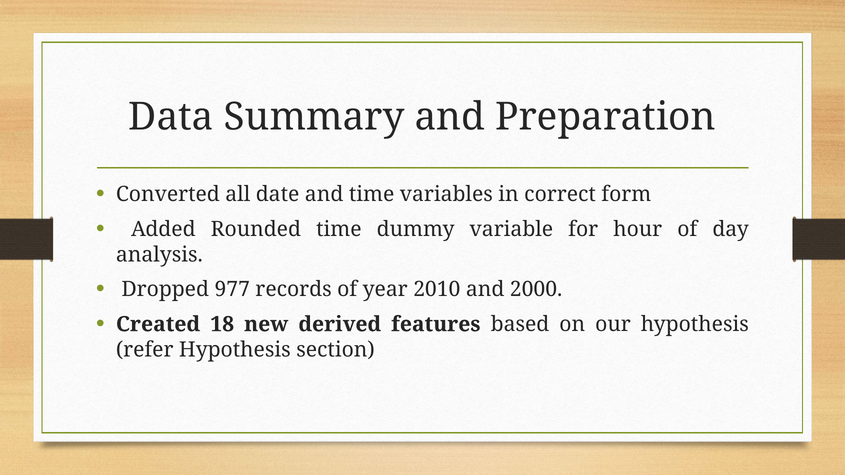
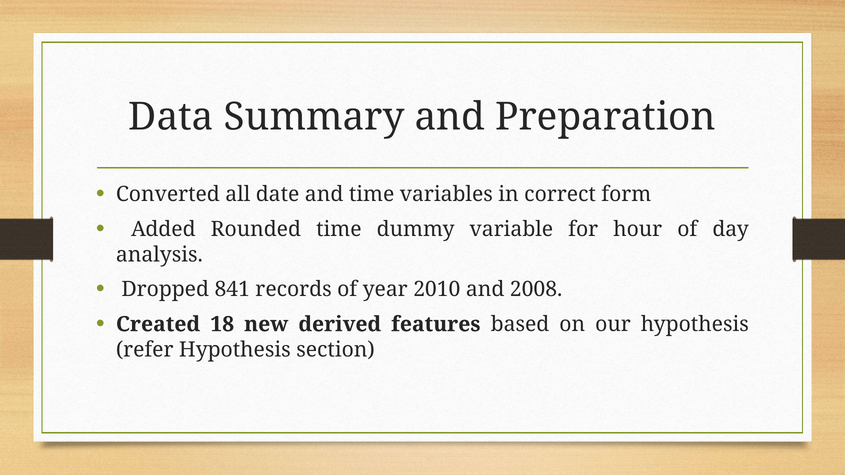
977: 977 -> 841
2000: 2000 -> 2008
